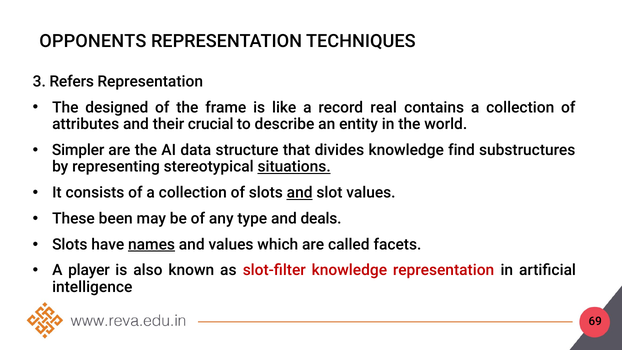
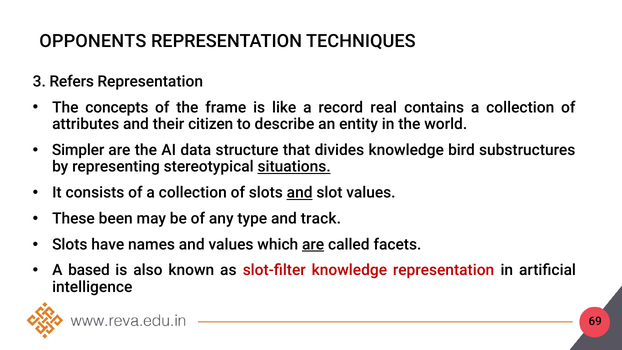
designed: designed -> concepts
crucial: crucial -> citizen
find: find -> bird
deals: deals -> track
names underline: present -> none
are at (313, 244) underline: none -> present
player: player -> based
